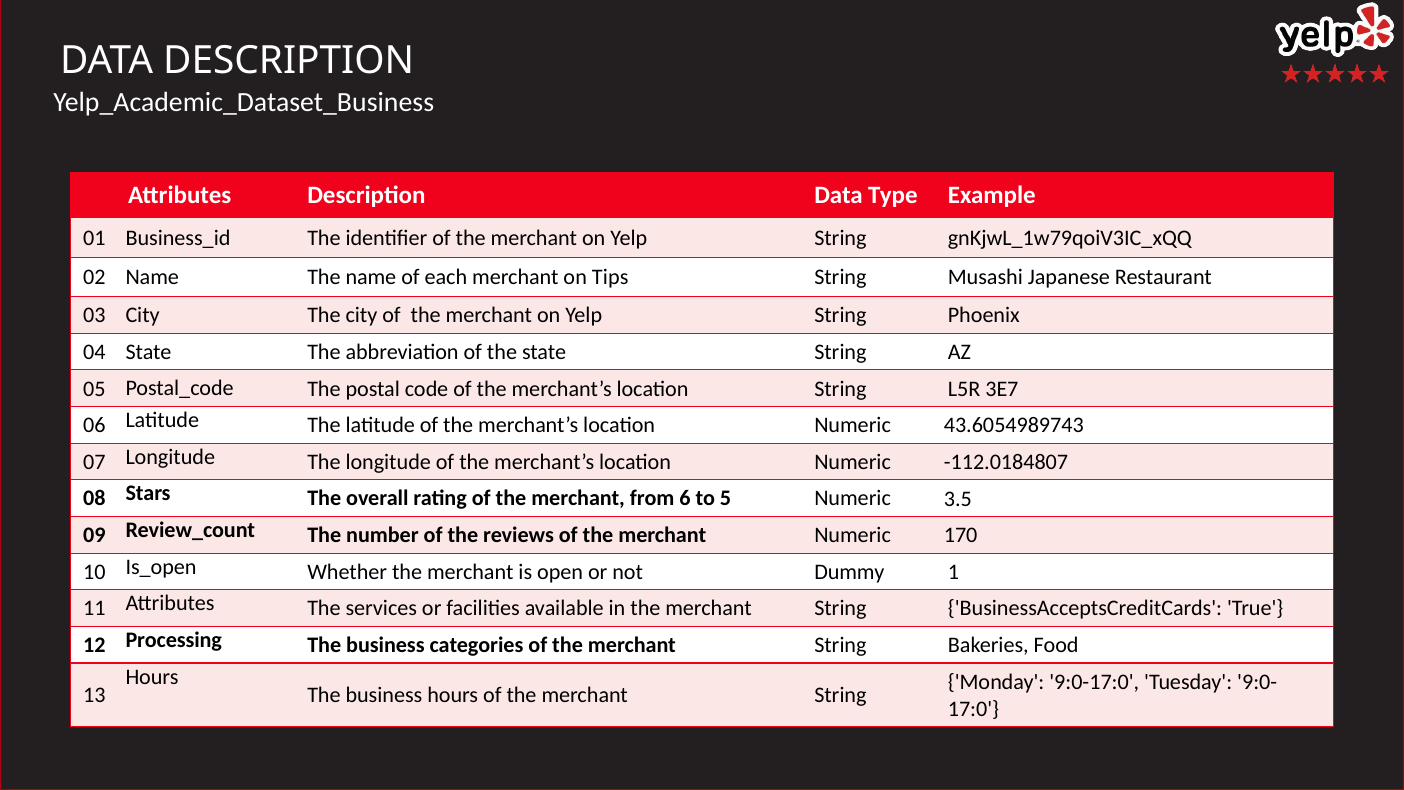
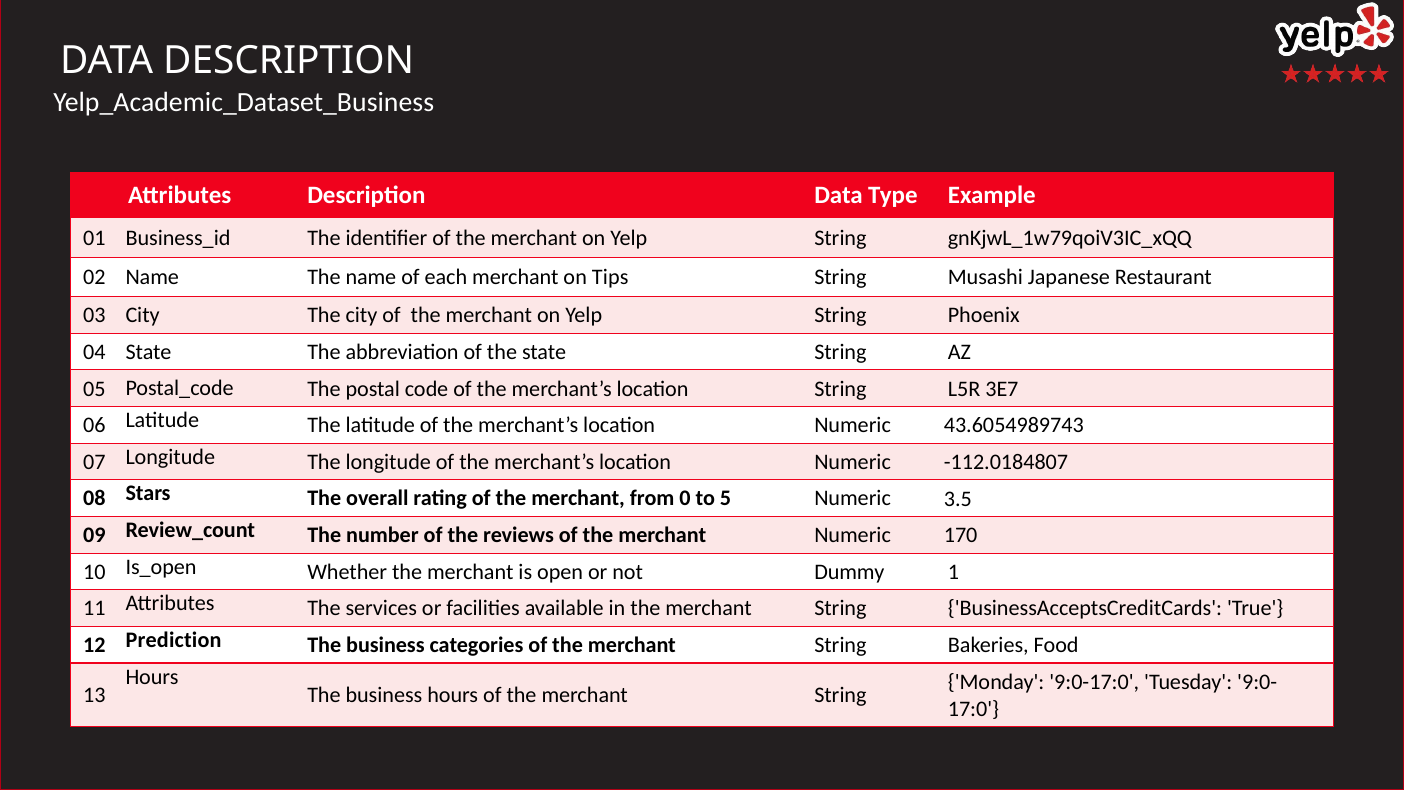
6: 6 -> 0
Processing: Processing -> Prediction
